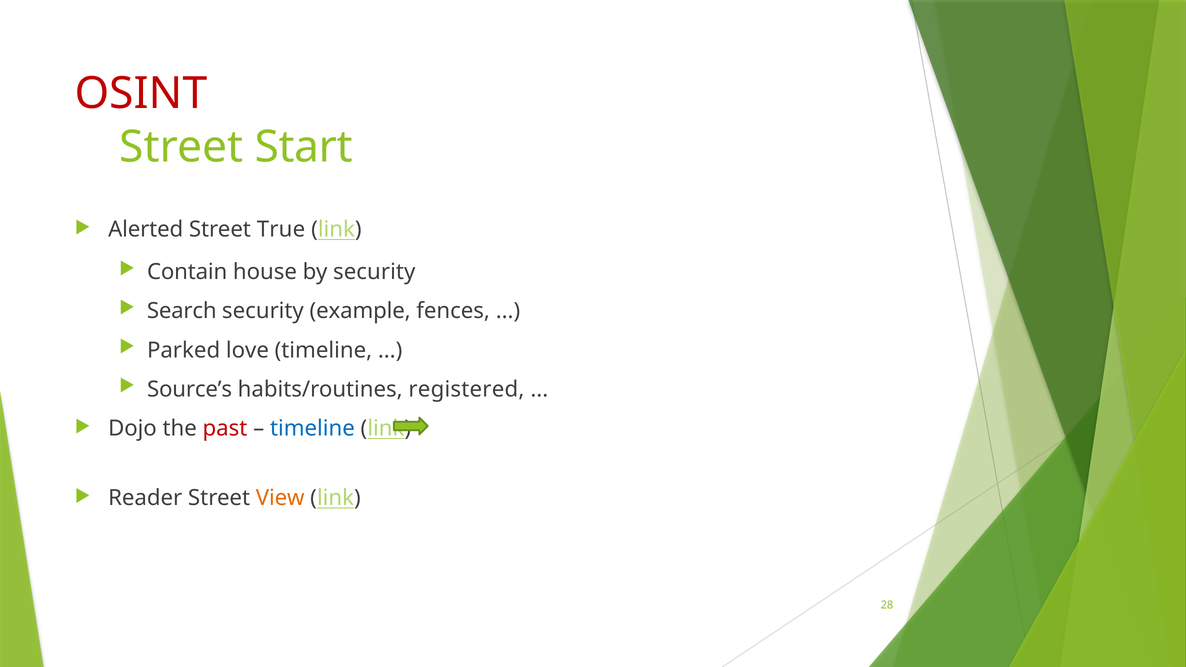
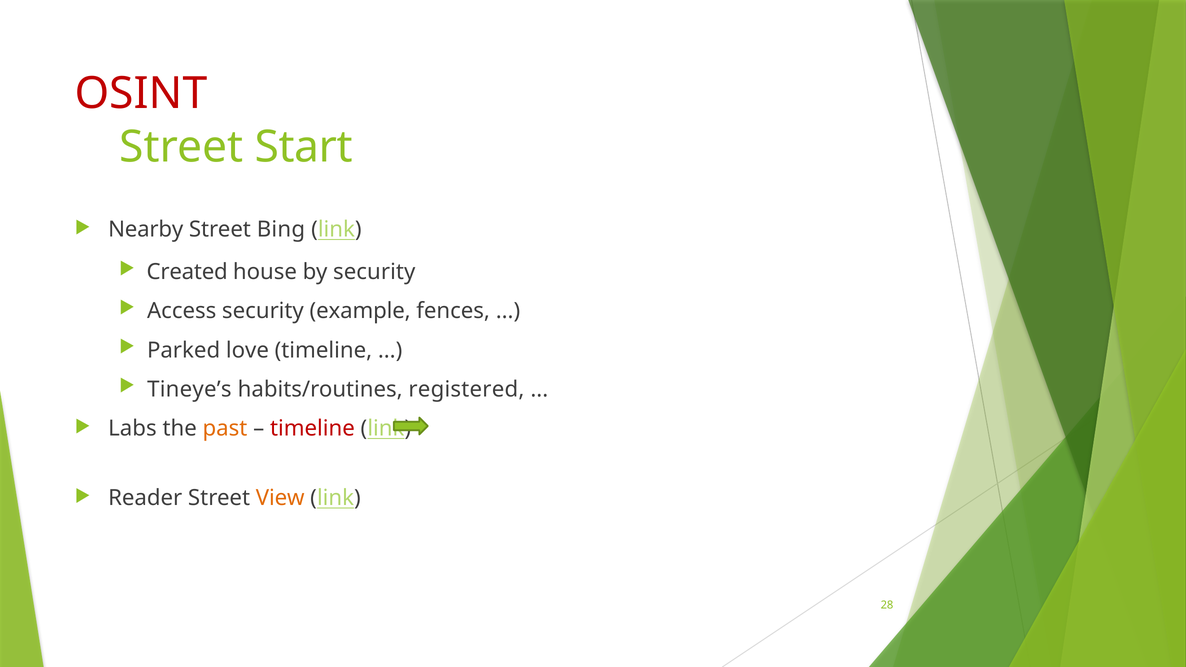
Alerted: Alerted -> Nearby
True: True -> Bing
Contain: Contain -> Created
Search: Search -> Access
Source’s: Source’s -> Tineye’s
Dojo: Dojo -> Labs
past colour: red -> orange
timeline at (312, 428) colour: blue -> red
